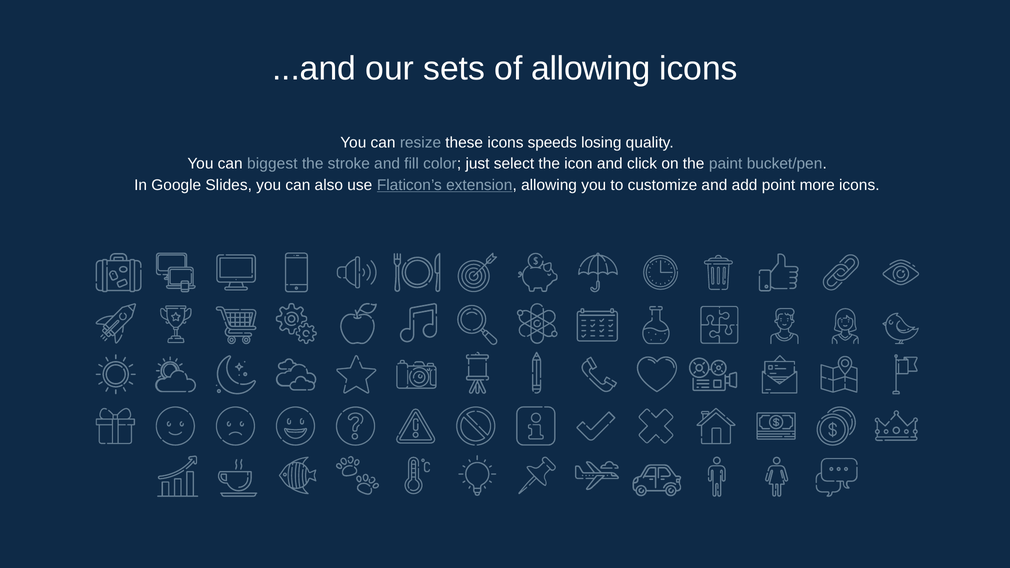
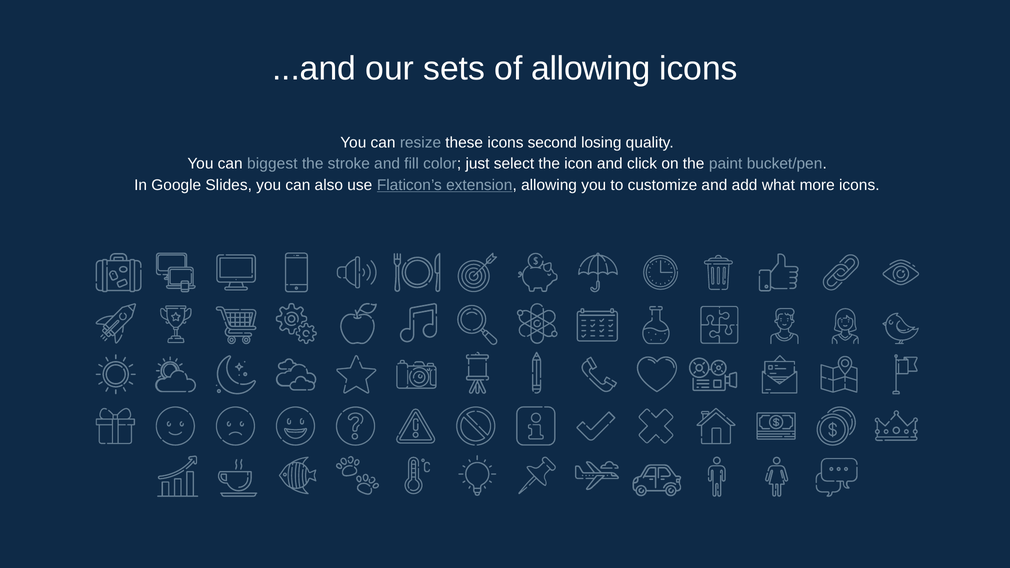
speeds: speeds -> second
point: point -> what
